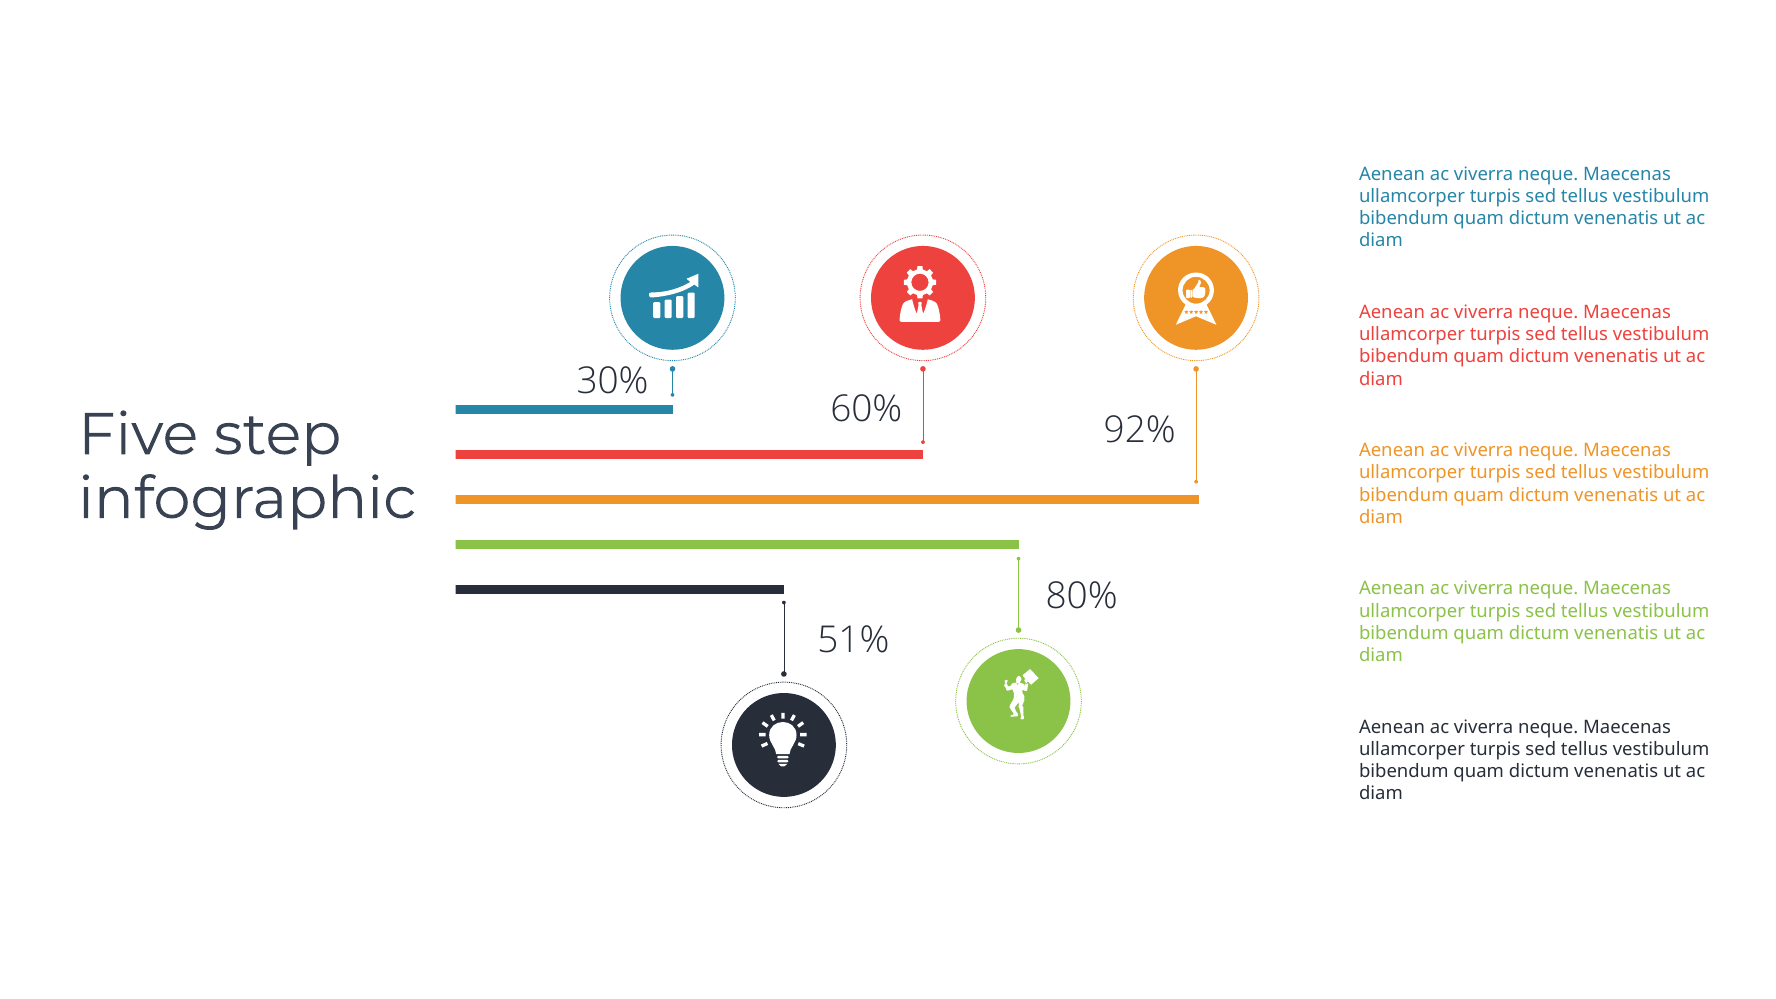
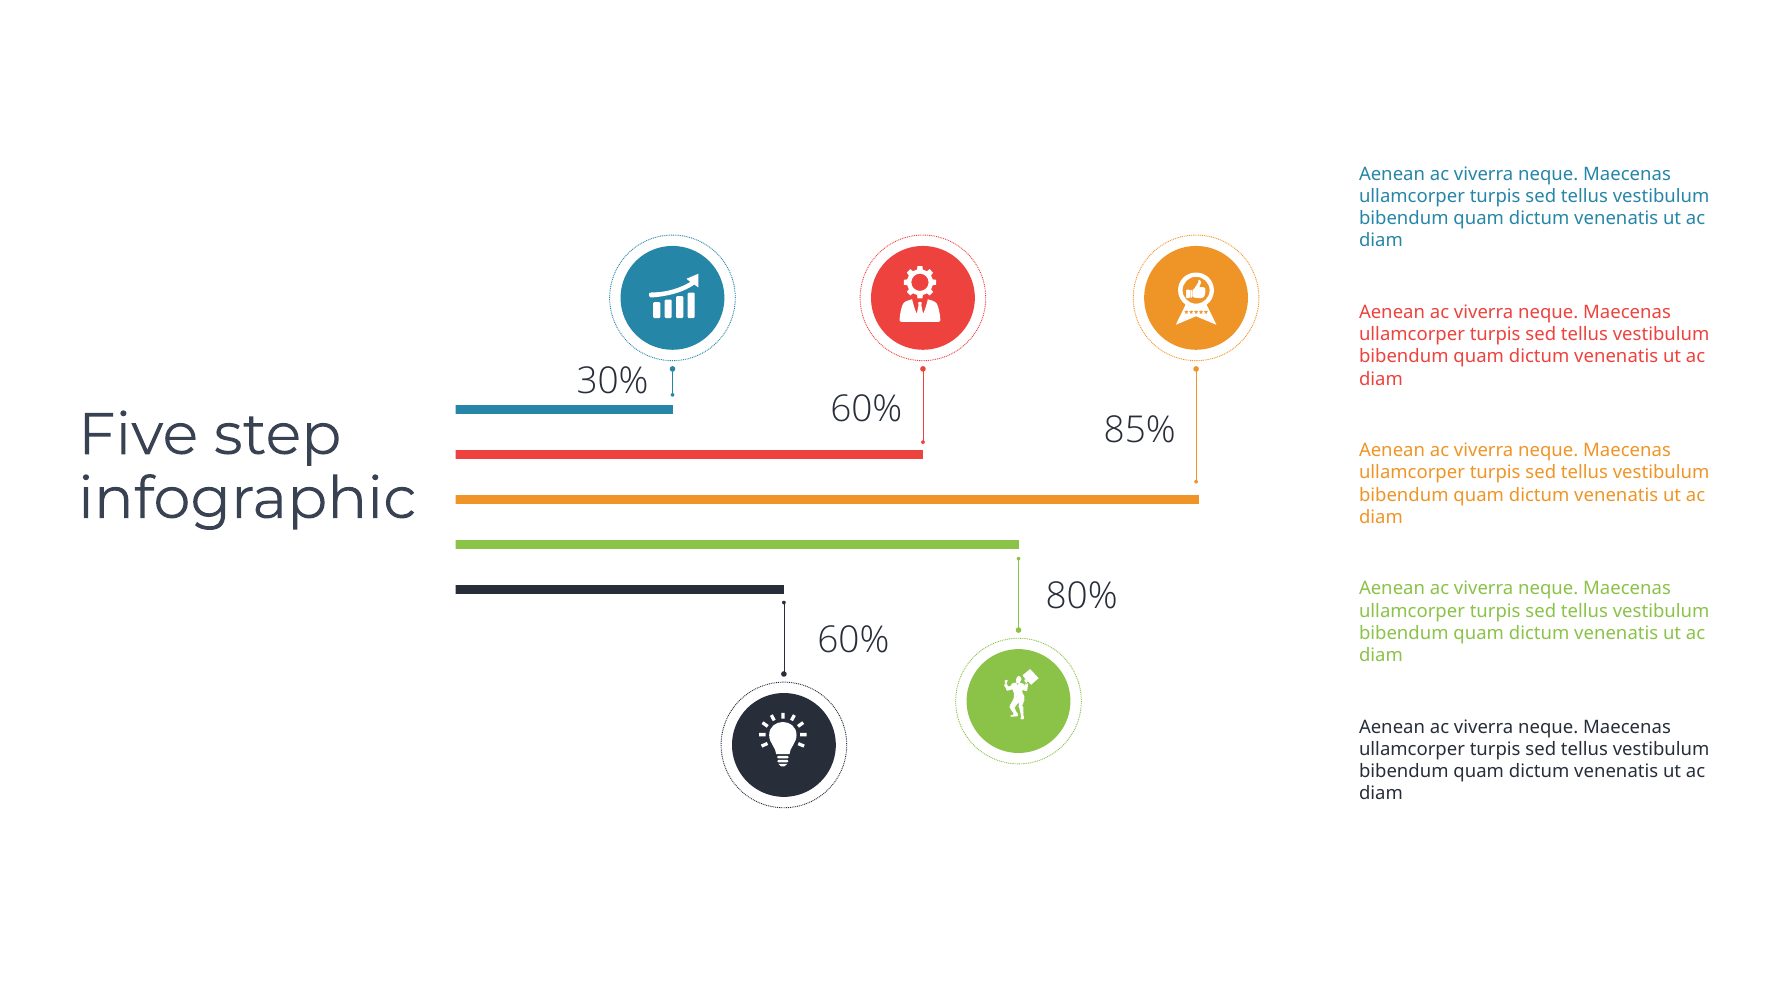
92%: 92% -> 85%
51% at (853, 640): 51% -> 60%
